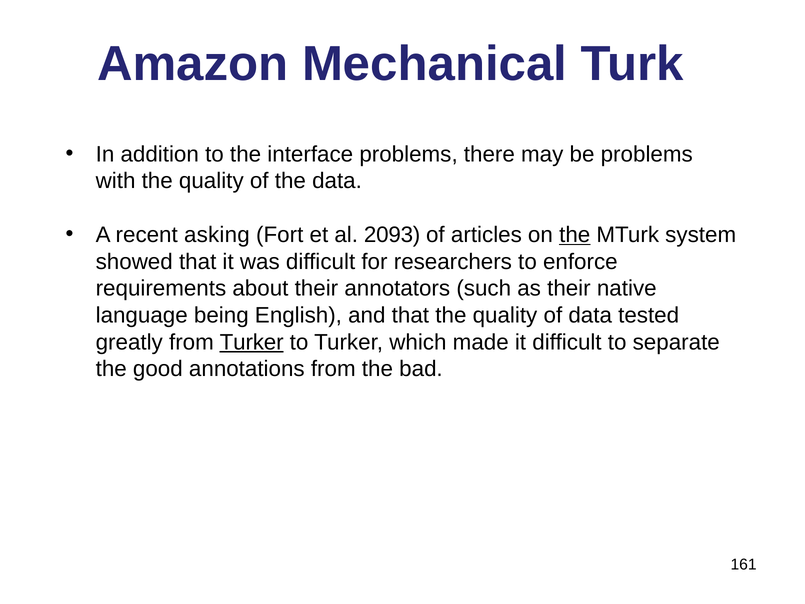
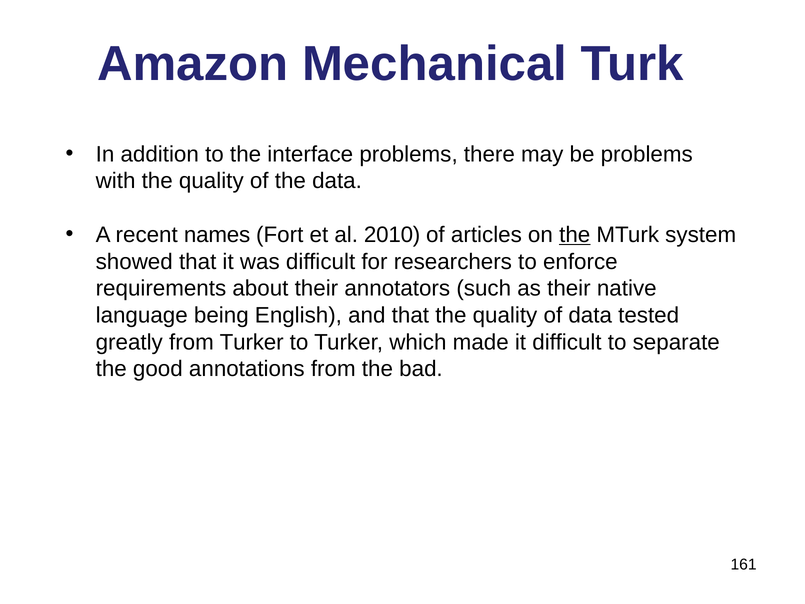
asking: asking -> names
2093: 2093 -> 2010
Turker at (252, 342) underline: present -> none
